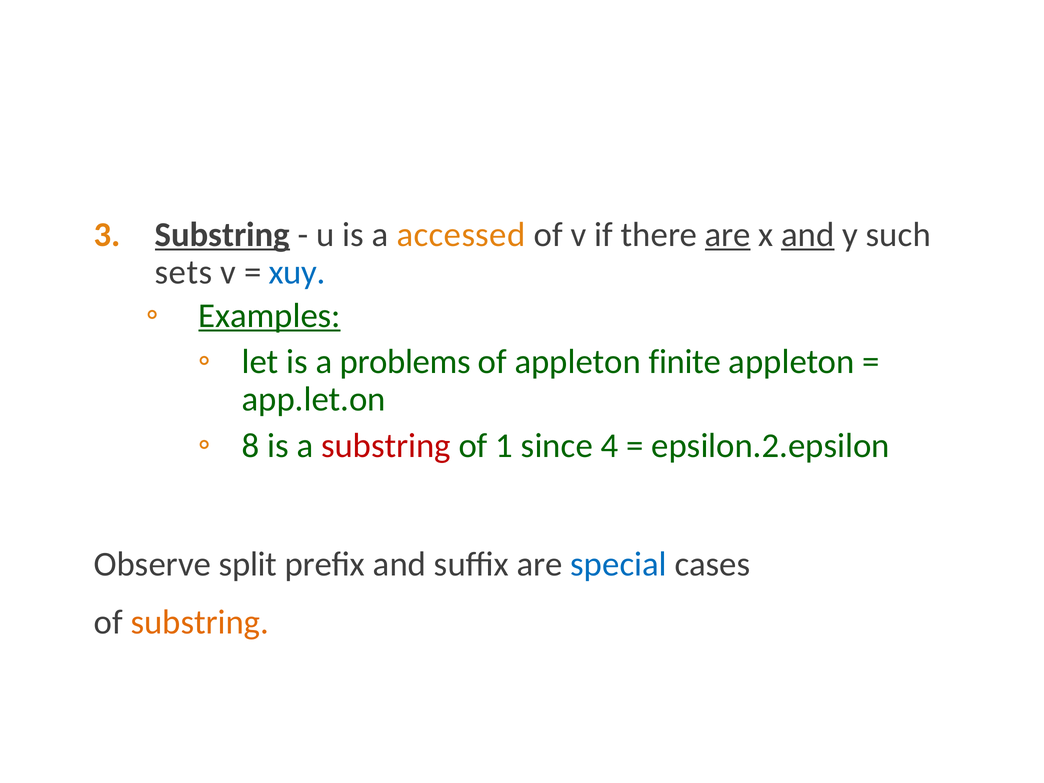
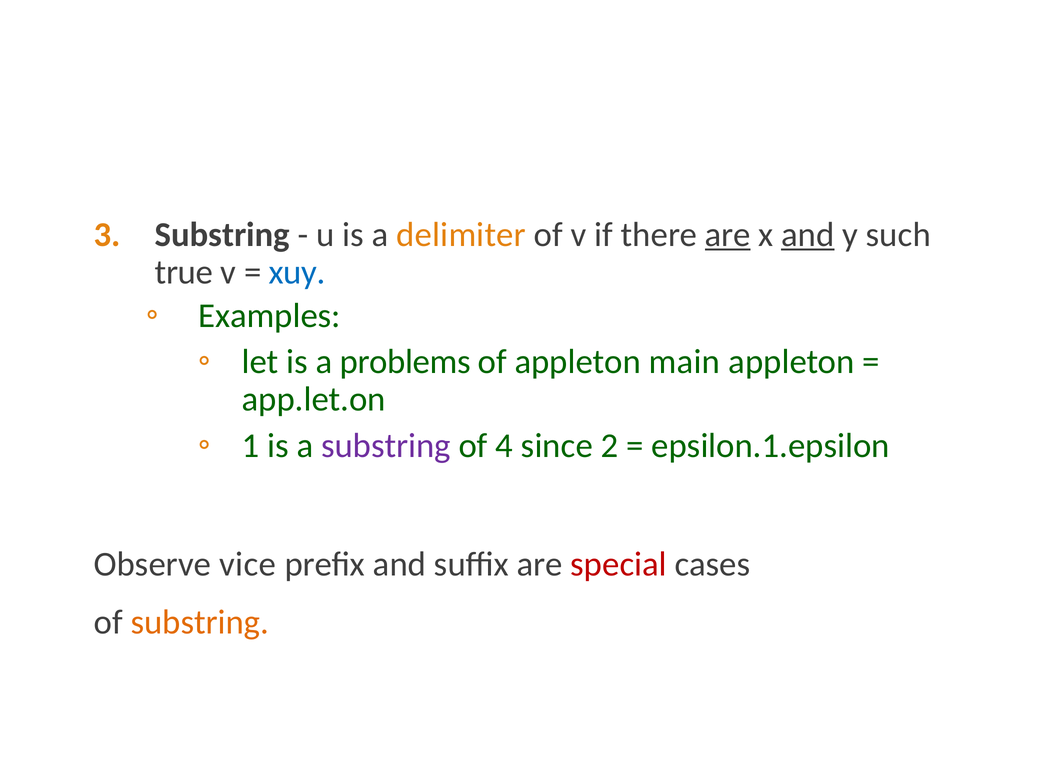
Substring at (222, 235) underline: present -> none
accessed: accessed -> delimiter
sets: sets -> true
Examples underline: present -> none
finite: finite -> main
8: 8 -> 1
substring at (386, 446) colour: red -> purple
1: 1 -> 4
4: 4 -> 2
epsilon.2.epsilon: epsilon.2.epsilon -> epsilon.1.epsilon
split: split -> vice
special colour: blue -> red
